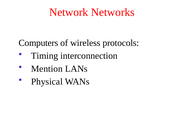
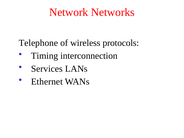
Computers: Computers -> Telephone
Mention: Mention -> Services
Physical: Physical -> Ethernet
